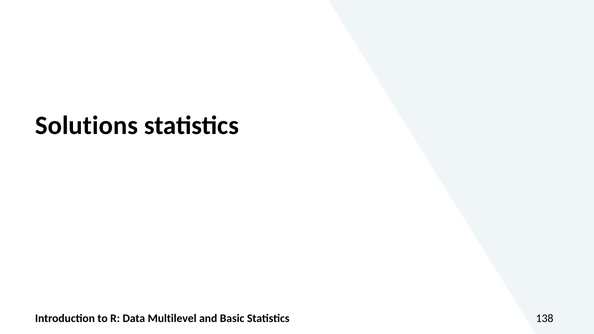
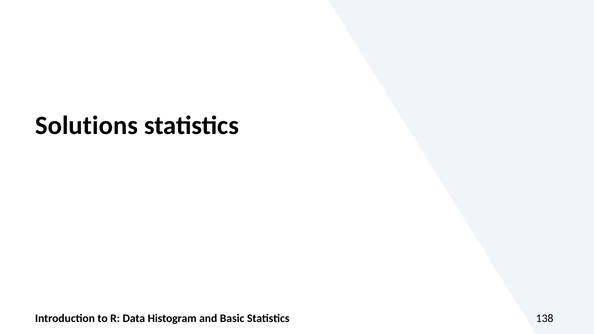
Multilevel: Multilevel -> Histogram
